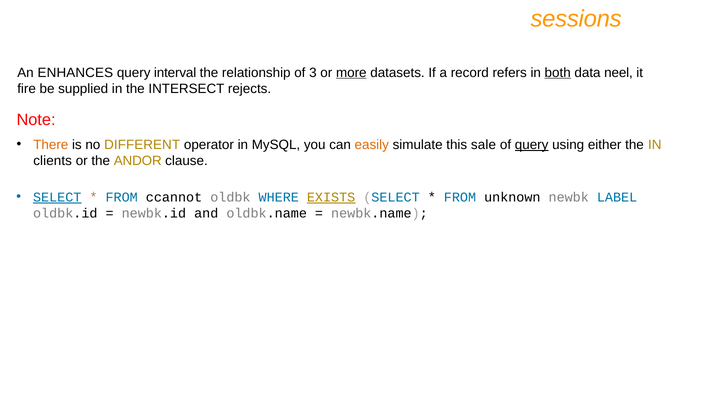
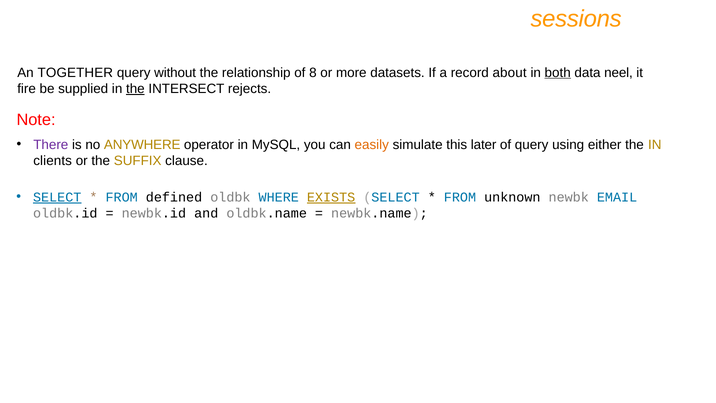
ENHANCES: ENHANCES -> TOGETHER
interval: interval -> without
3: 3 -> 8
more underline: present -> none
refers: refers -> about
the at (135, 89) underline: none -> present
There colour: orange -> purple
DIFFERENT: DIFFERENT -> ANYWHERE
sale: sale -> later
query at (532, 145) underline: present -> none
ANDOR: ANDOR -> SUFFIX
ccannot: ccannot -> defined
LABEL: LABEL -> EMAIL
